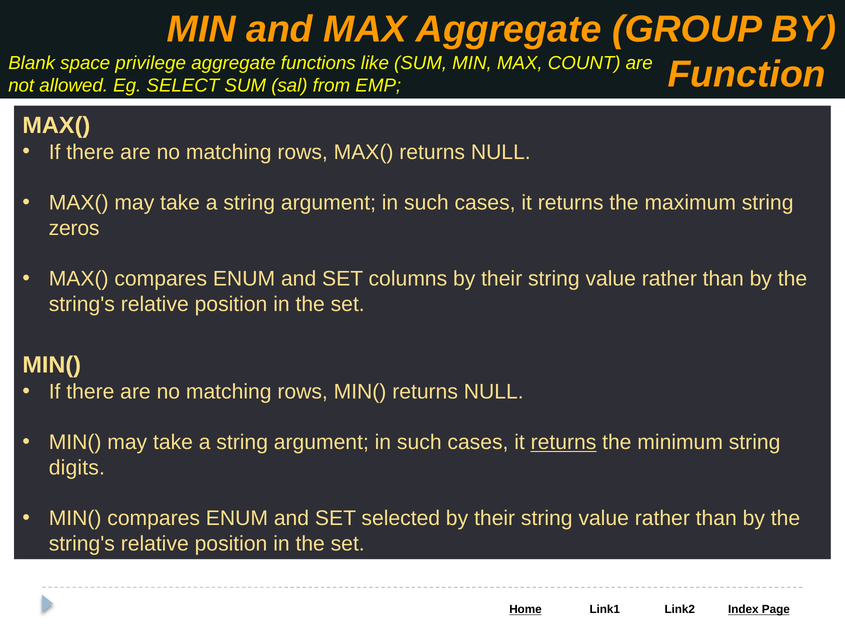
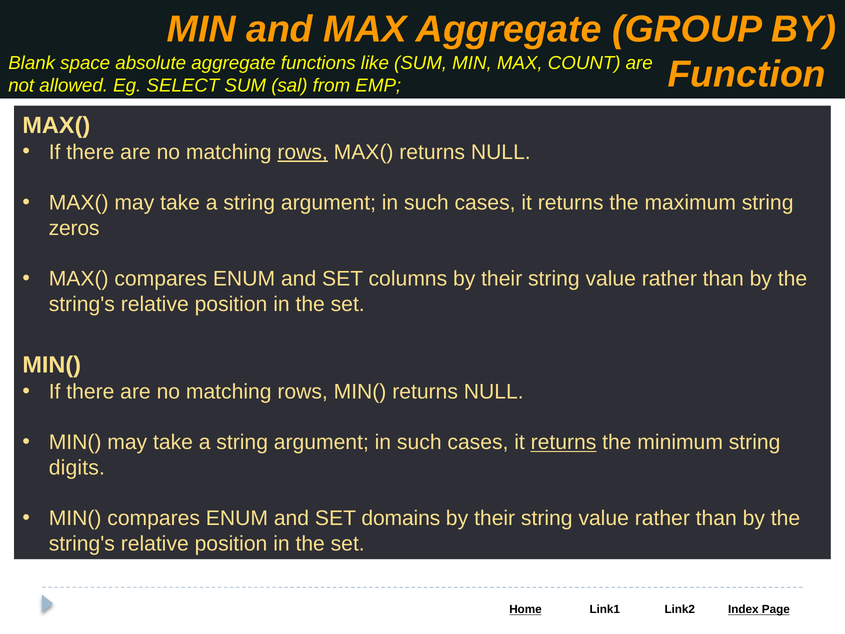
privilege: privilege -> absolute
rows at (303, 152) underline: none -> present
selected: selected -> domains
